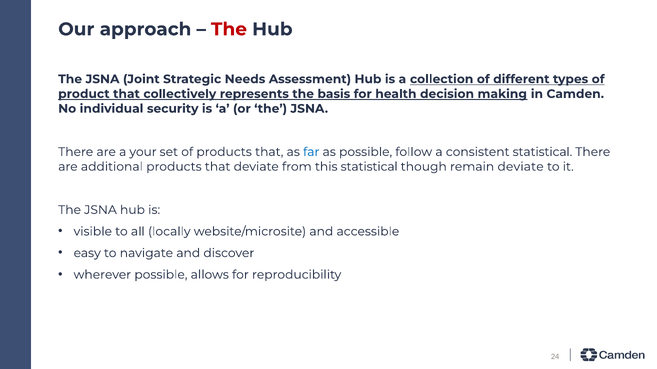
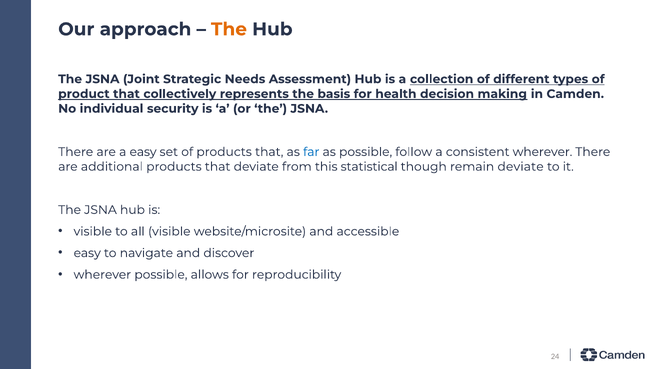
The at (229, 29) colour: red -> orange
a your: your -> easy
consistent statistical: statistical -> wherever
all locally: locally -> visible
